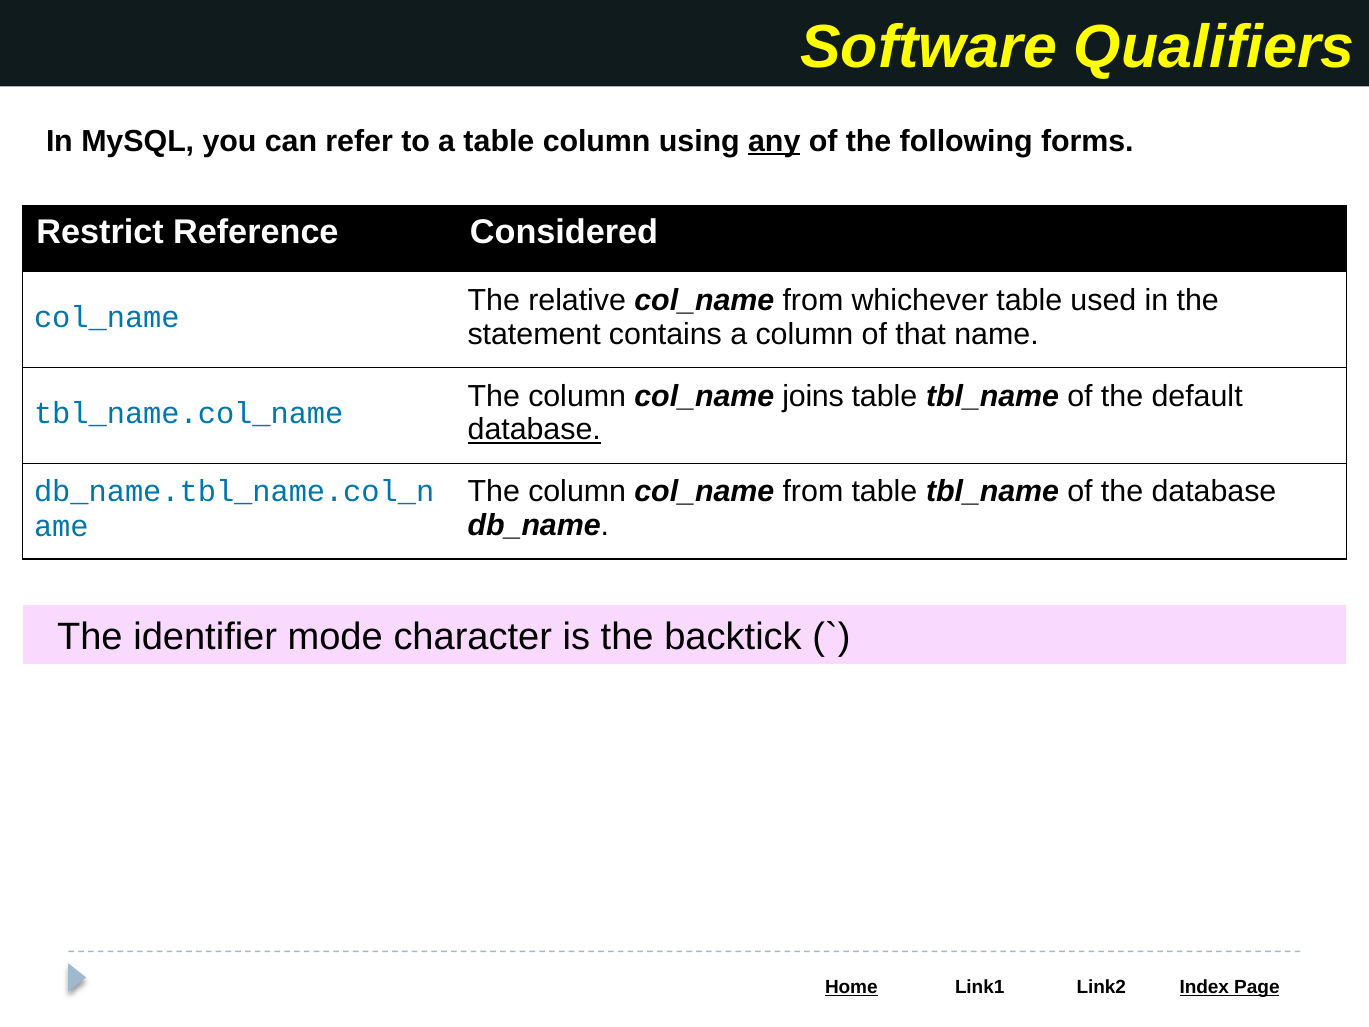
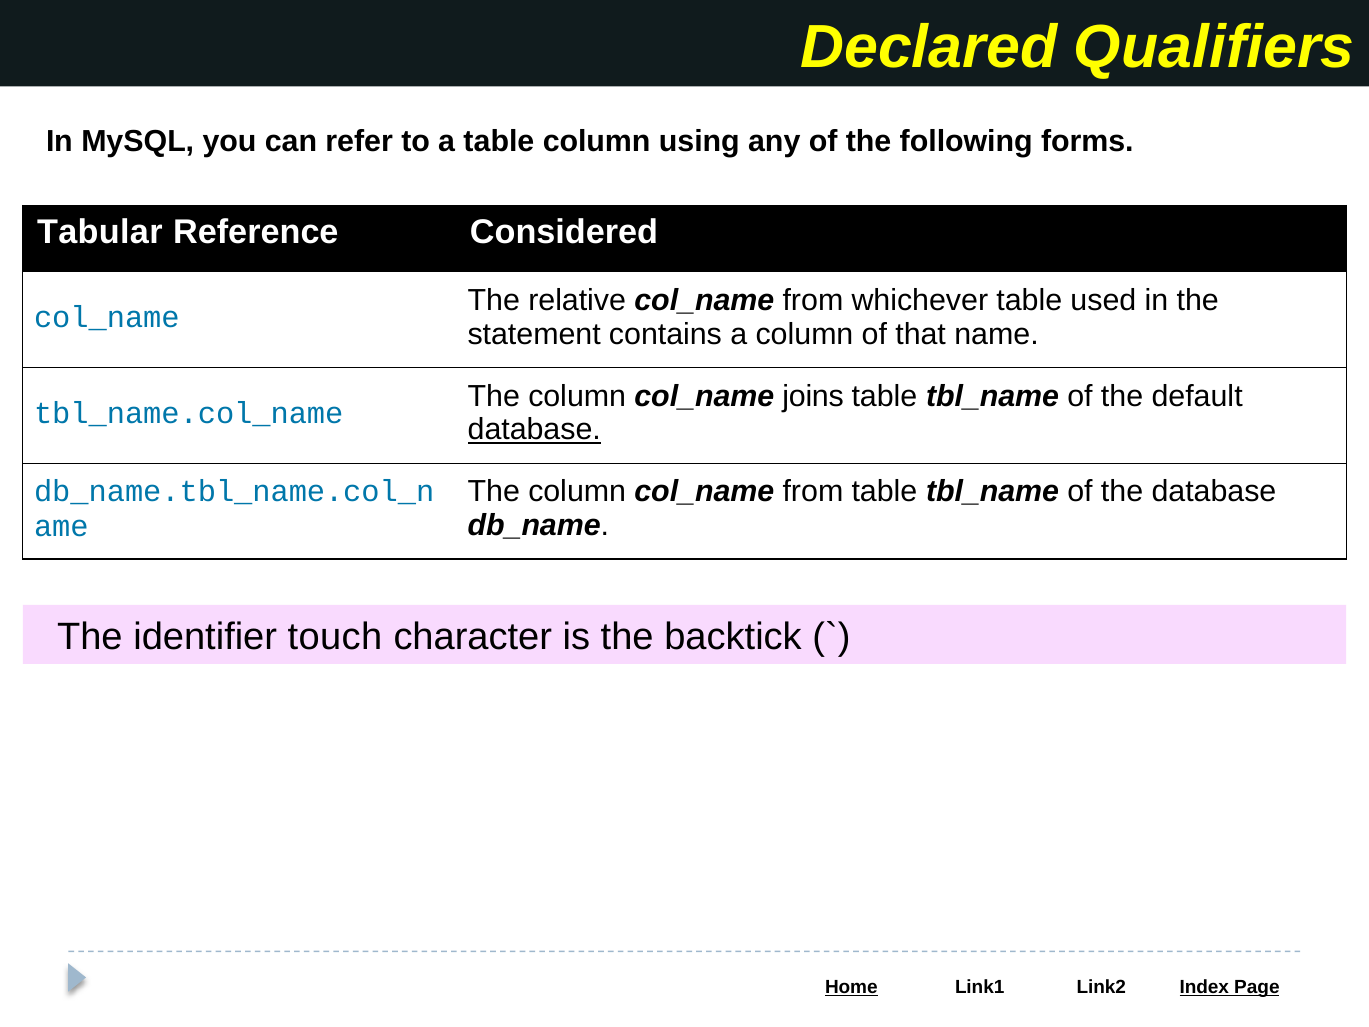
Software: Software -> Declared
any underline: present -> none
Restrict: Restrict -> Tabular
mode: mode -> touch
